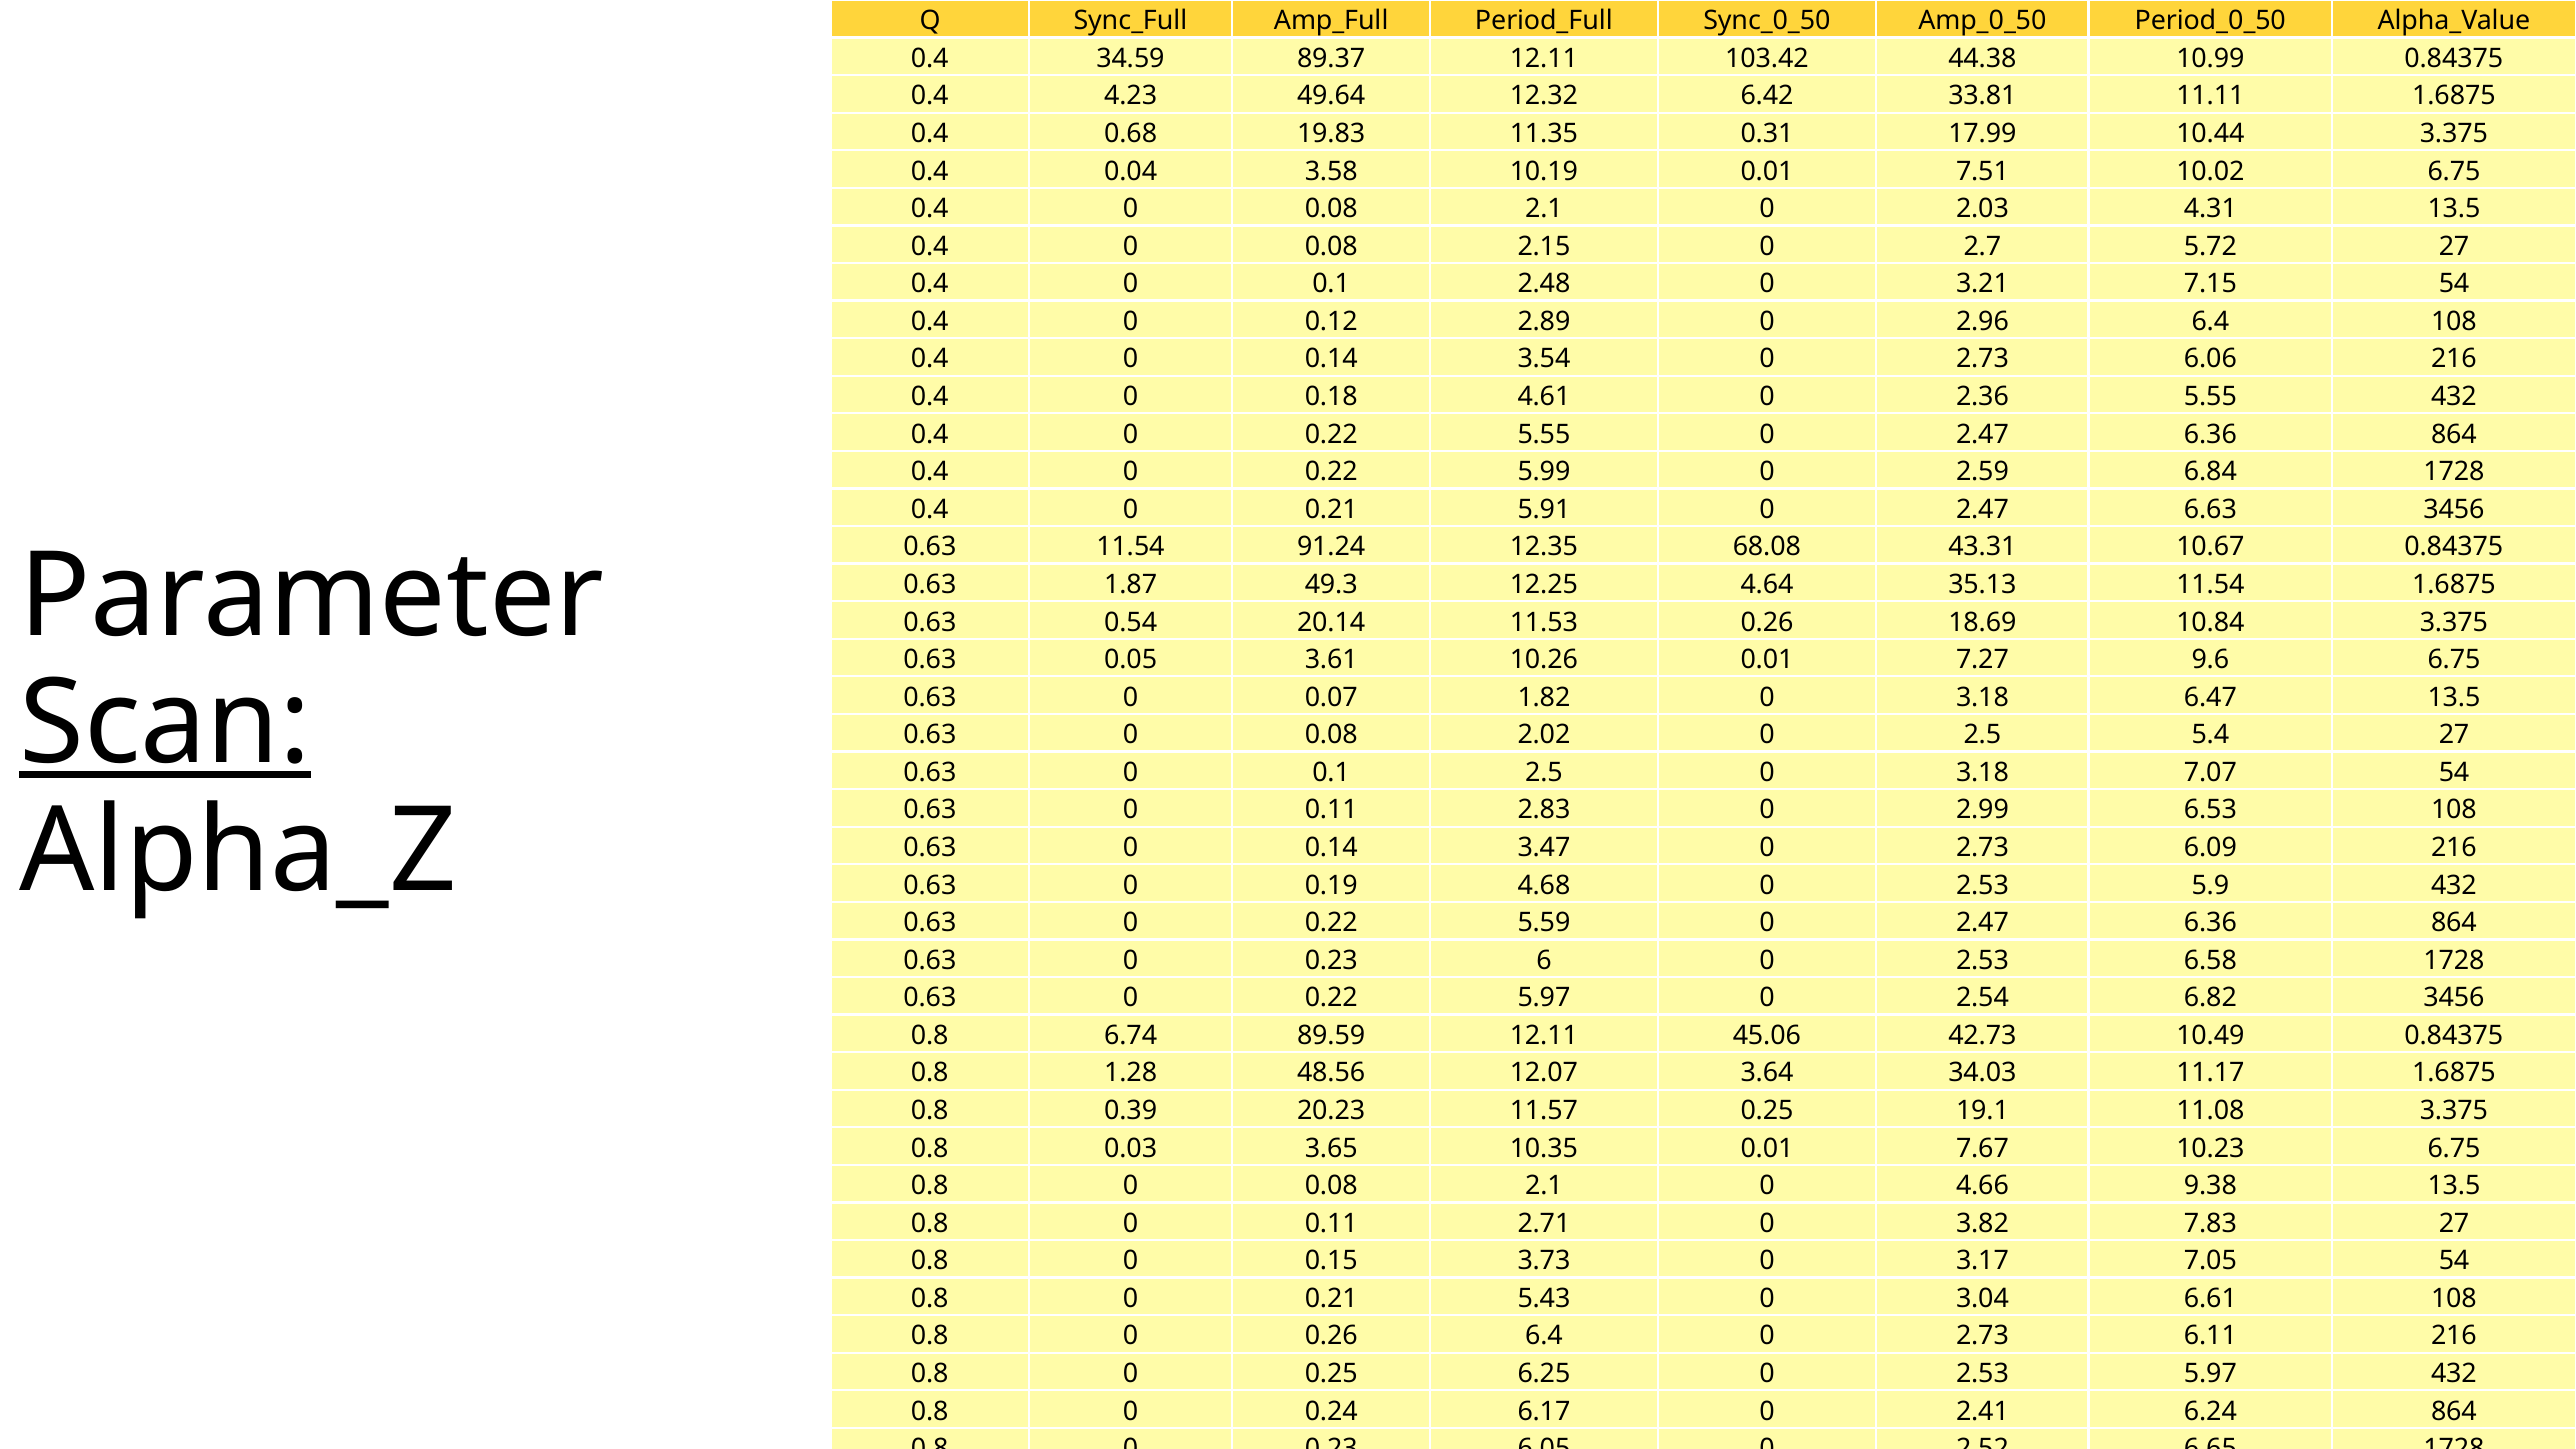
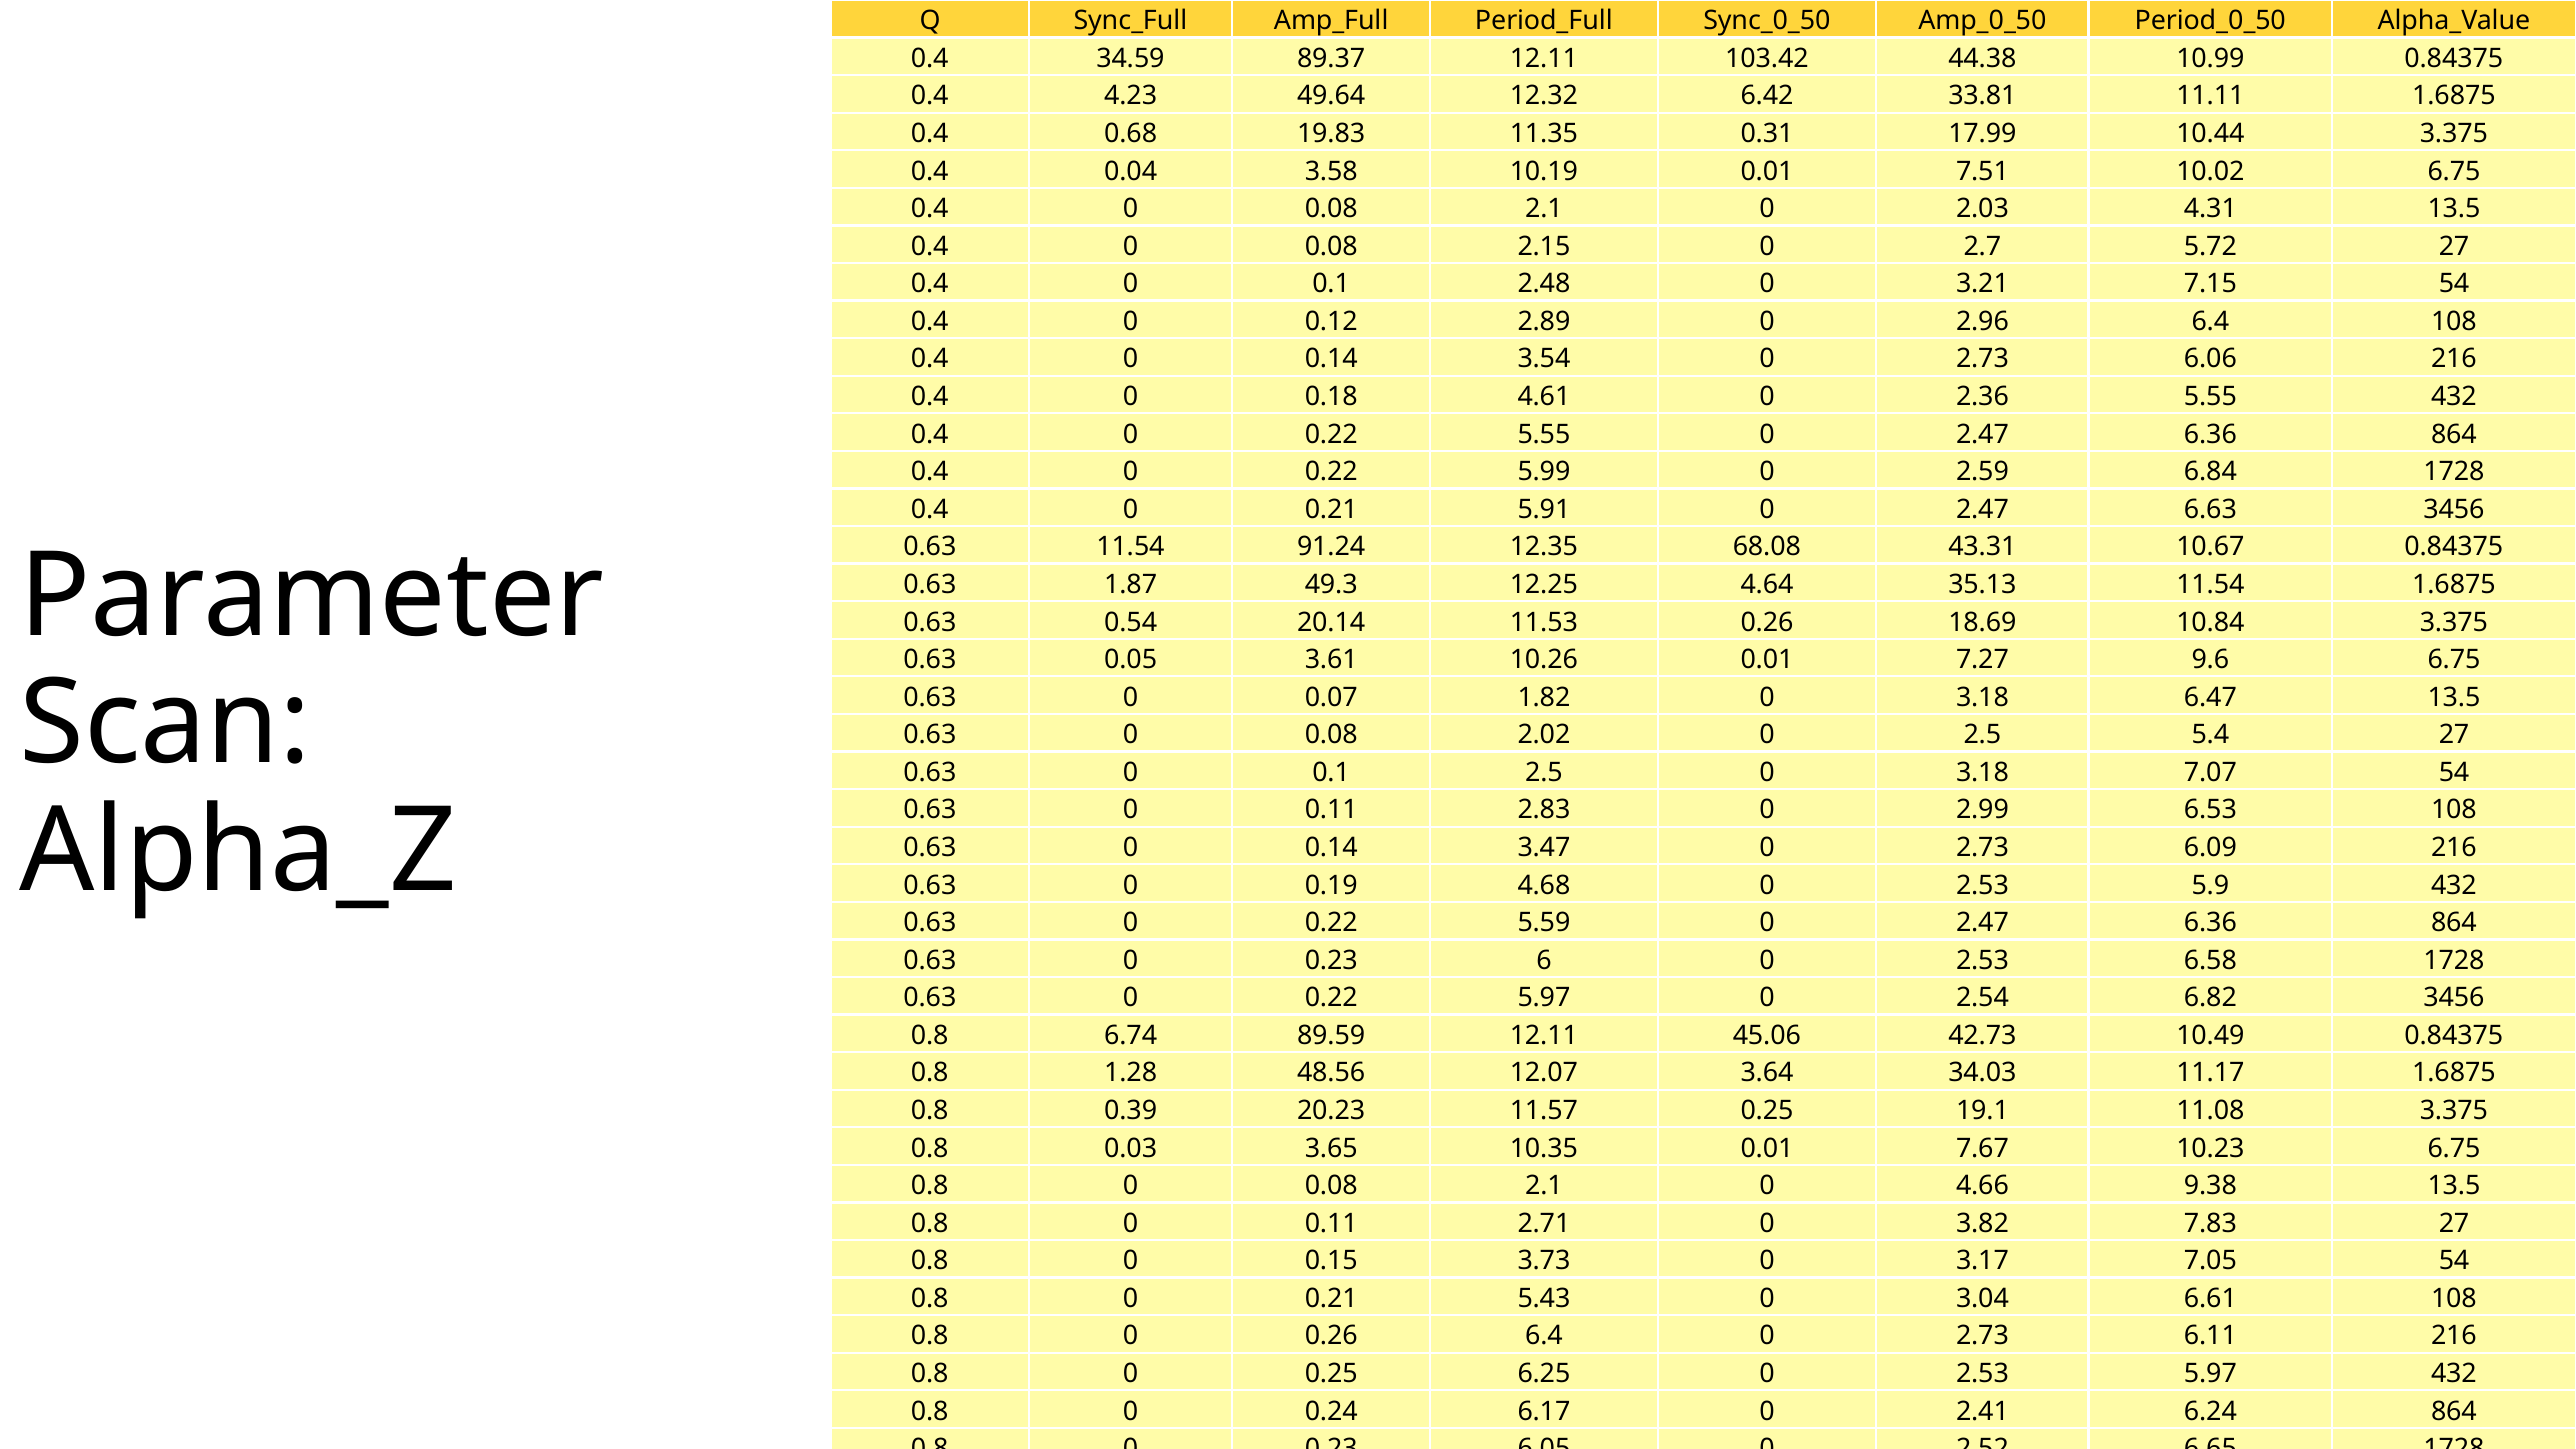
Scan underline: present -> none
